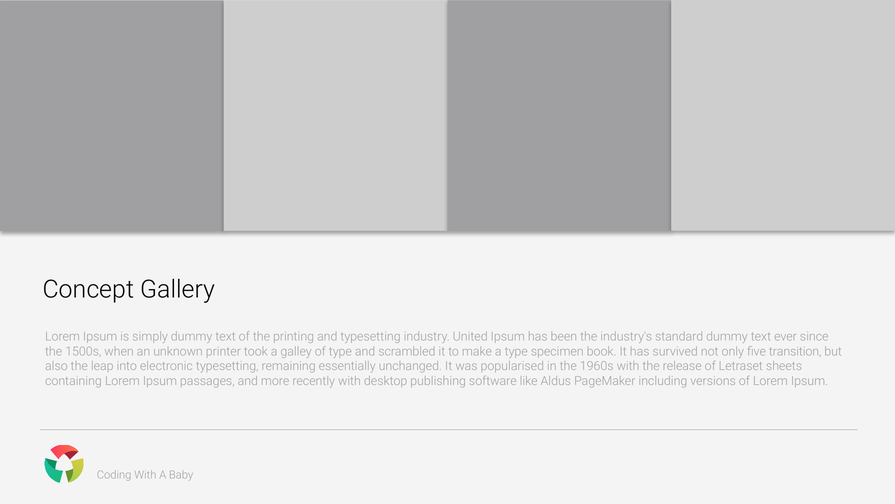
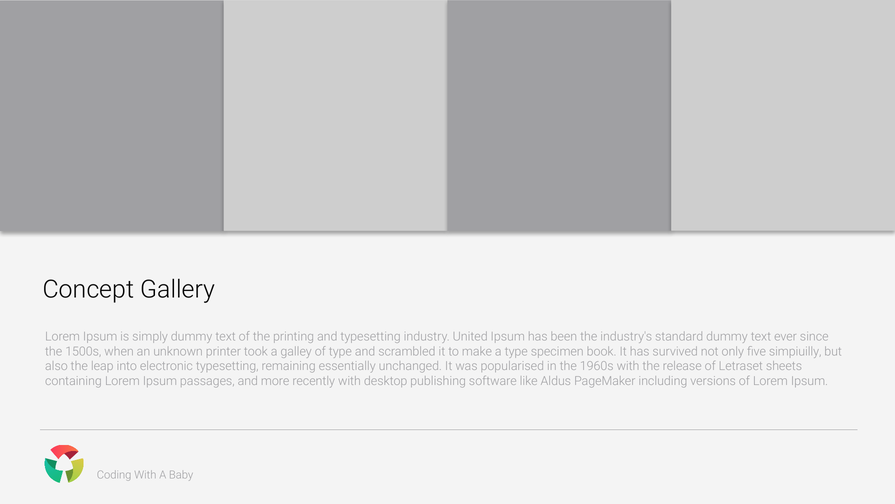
transition: transition -> simpiuilly
